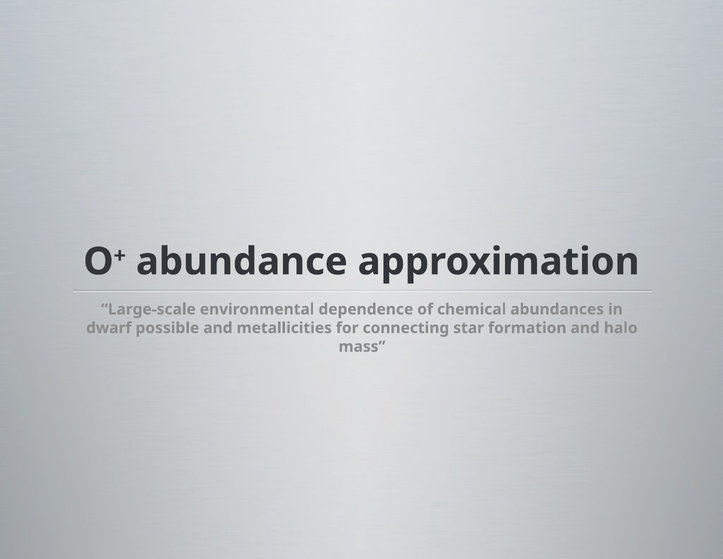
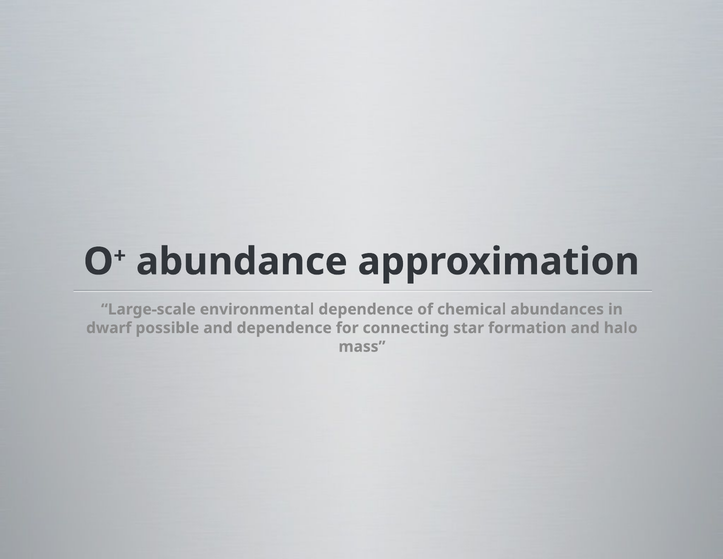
and metallicities: metallicities -> dependence
